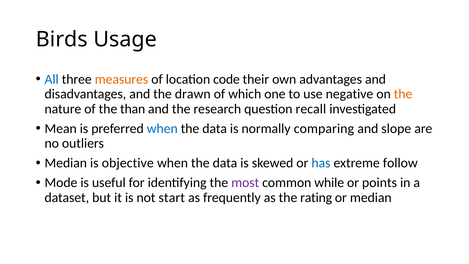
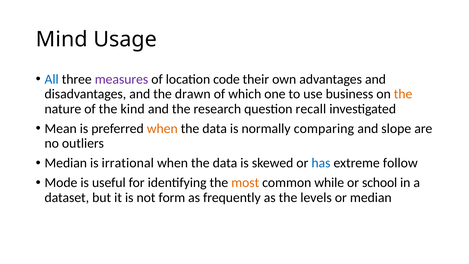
Birds: Birds -> Mind
measures colour: orange -> purple
negative: negative -> business
than: than -> kind
when at (162, 129) colour: blue -> orange
objective: objective -> irrational
most colour: purple -> orange
points: points -> school
start: start -> form
rating: rating -> levels
